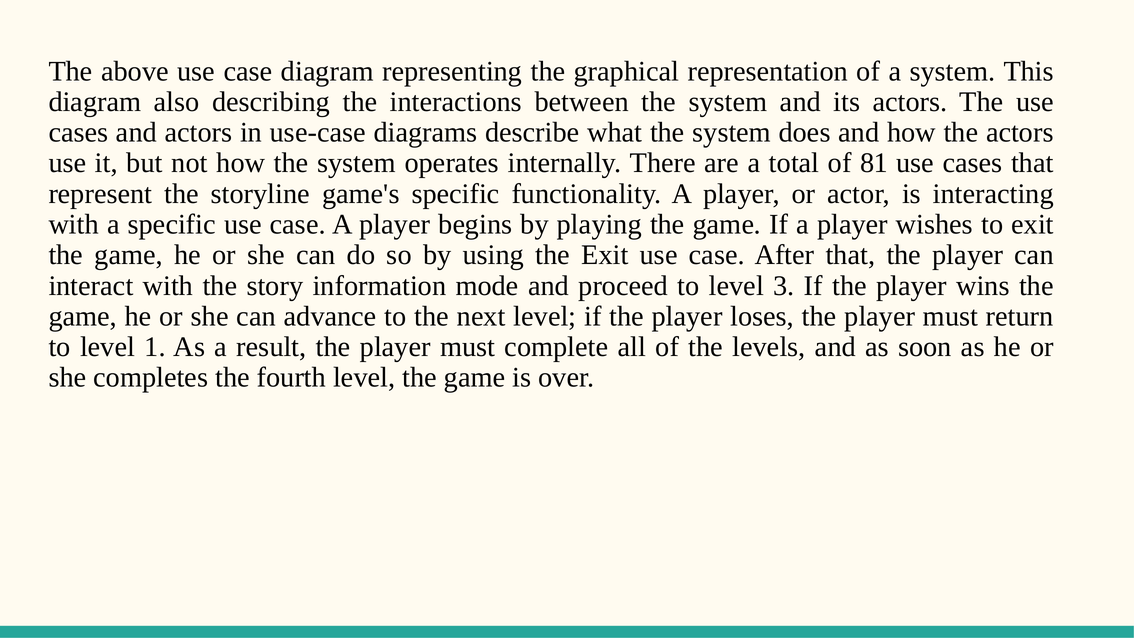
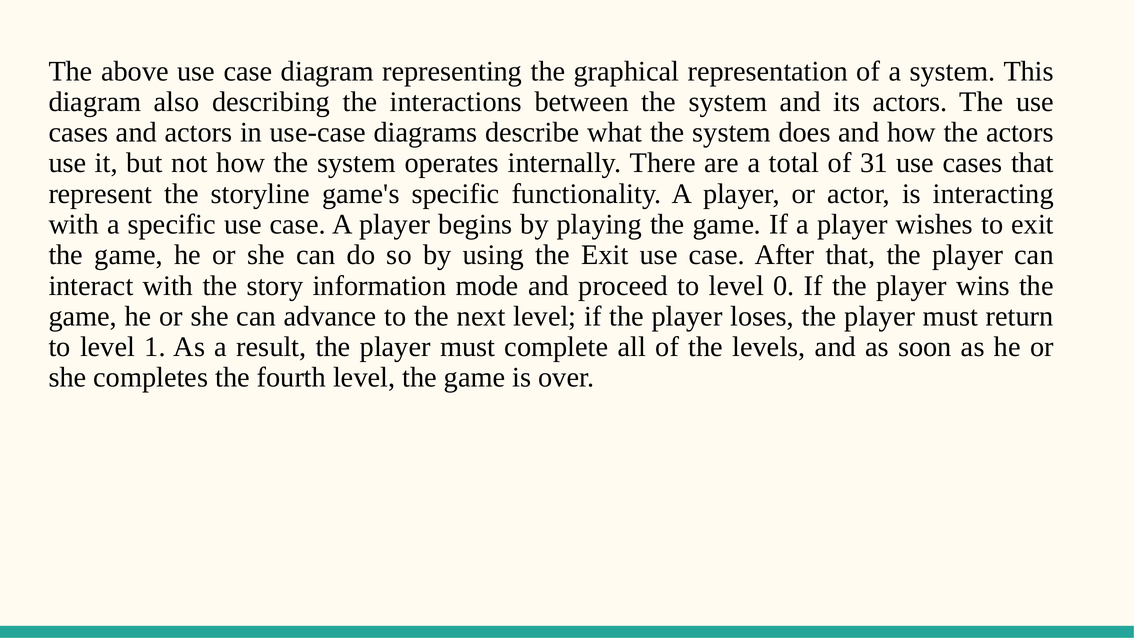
81: 81 -> 31
3: 3 -> 0
